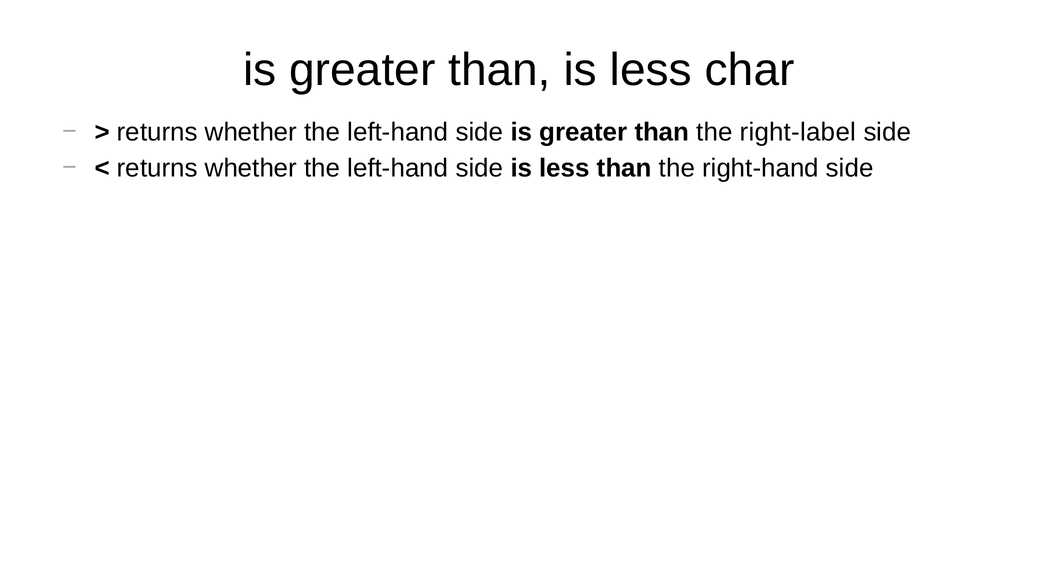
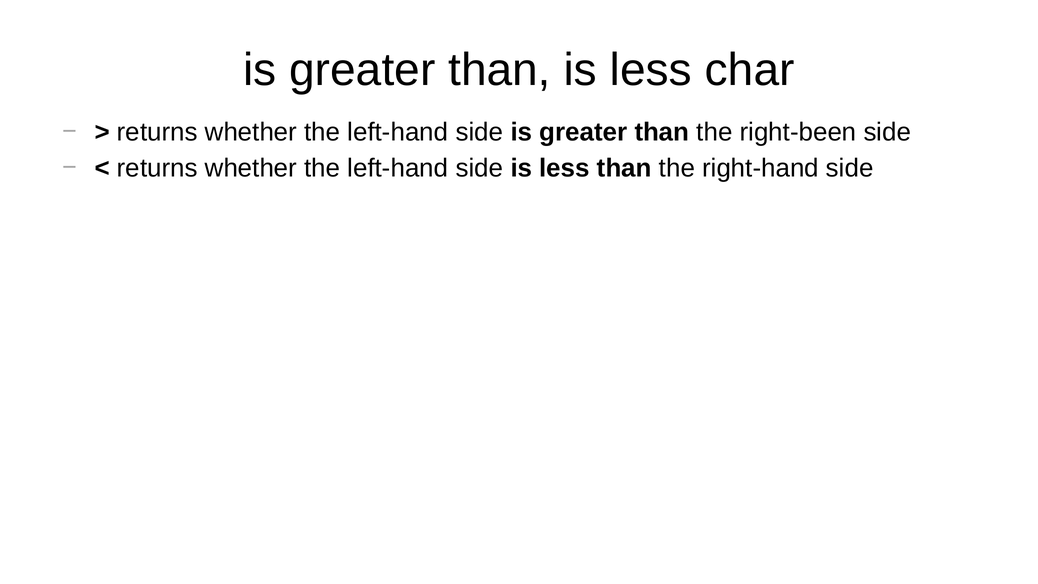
right-label: right-label -> right-been
